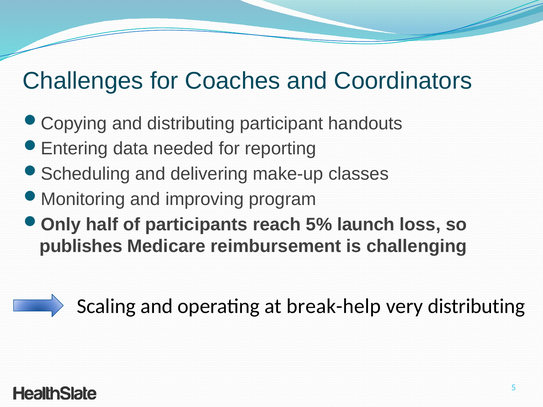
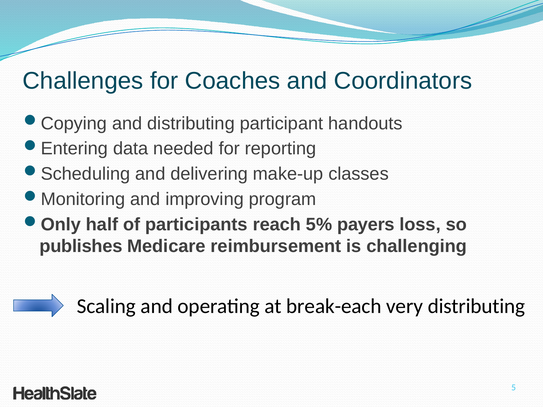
launch: launch -> payers
break-help: break-help -> break-each
